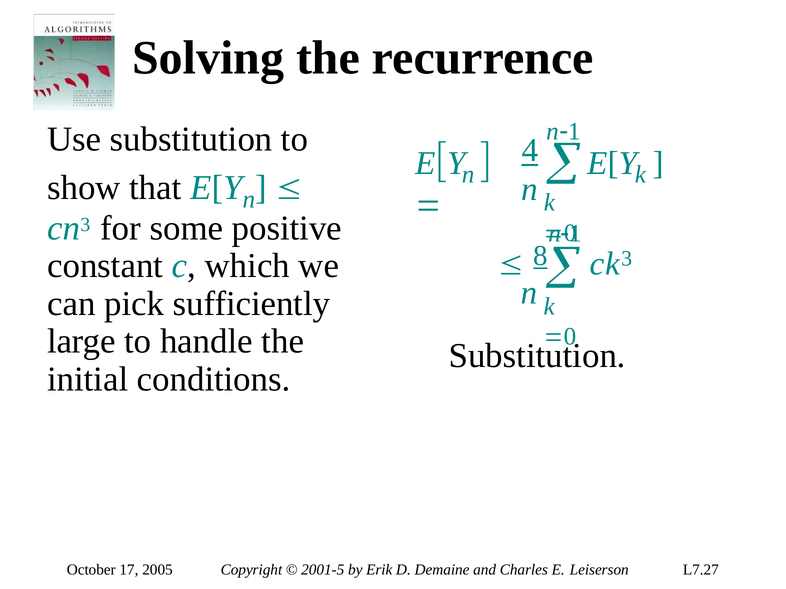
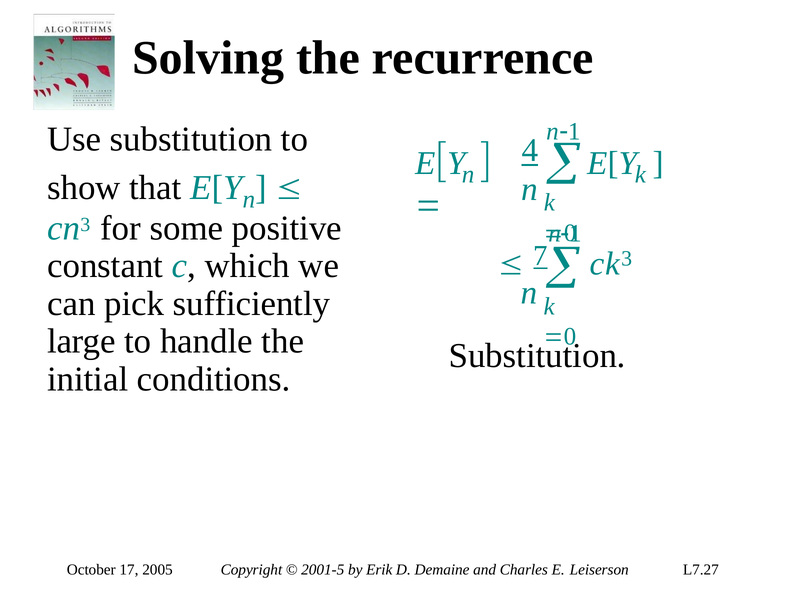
8: 8 -> 7
